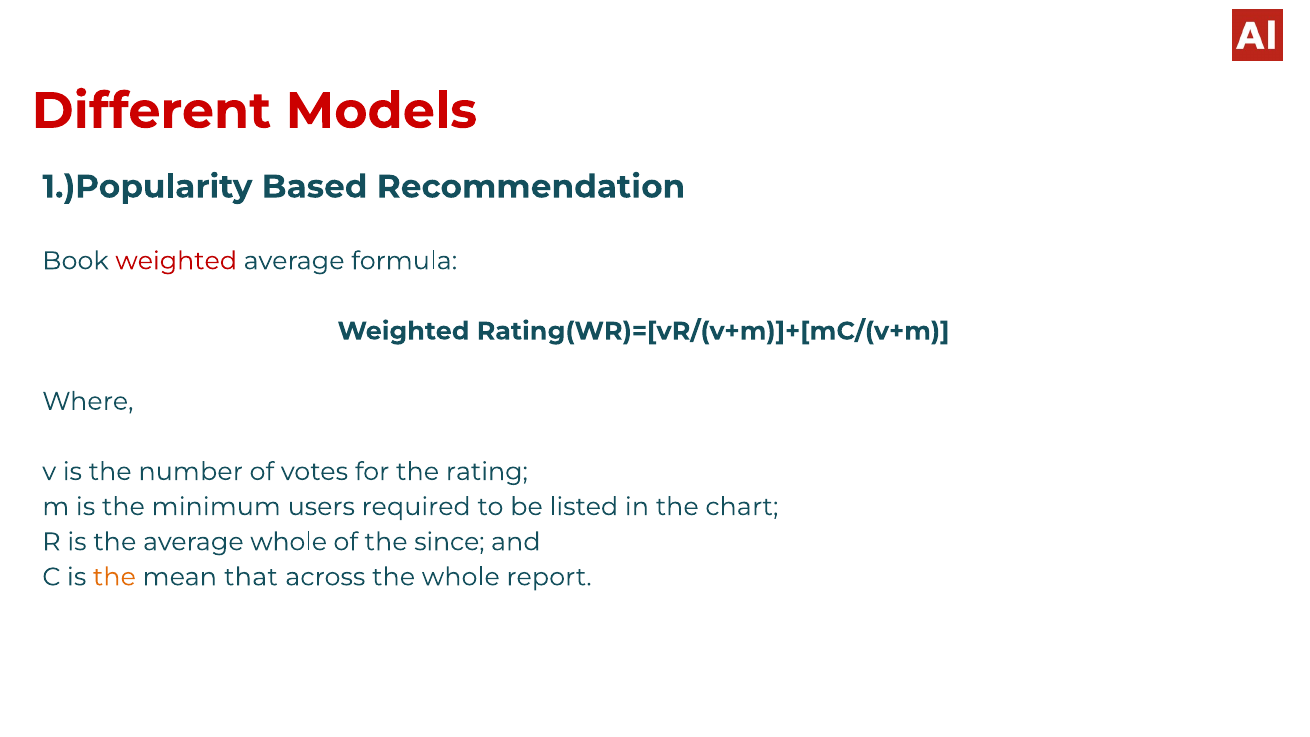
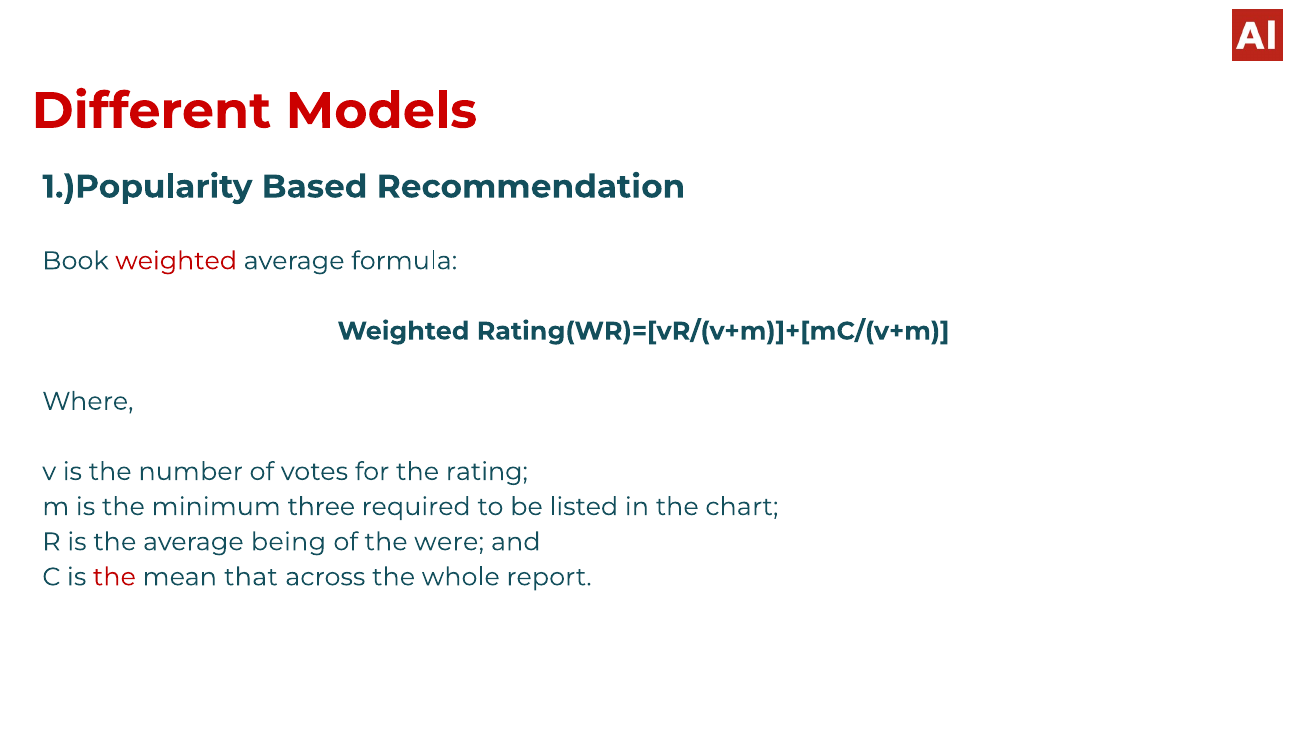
users: users -> three
average whole: whole -> being
since: since -> were
the at (114, 577) colour: orange -> red
